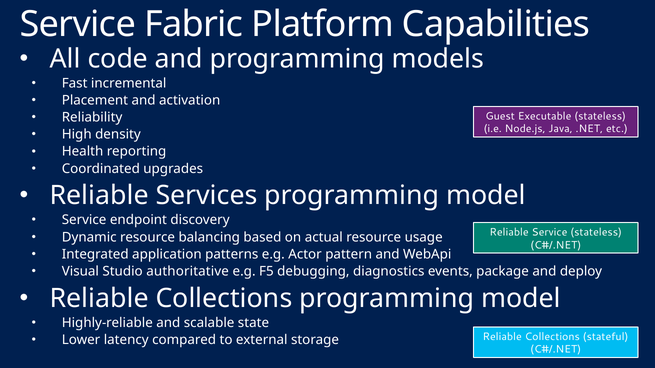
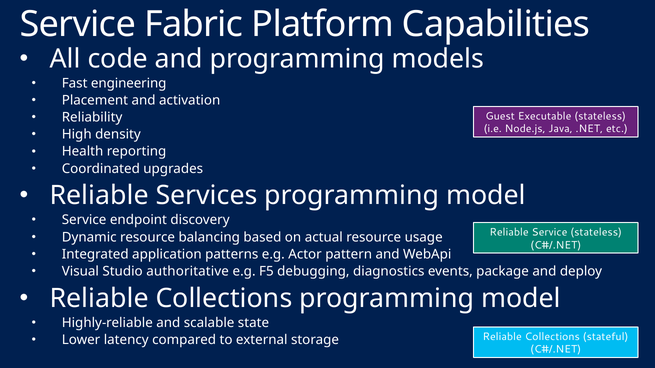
incremental: incremental -> engineering
